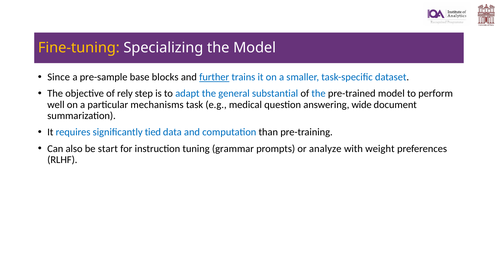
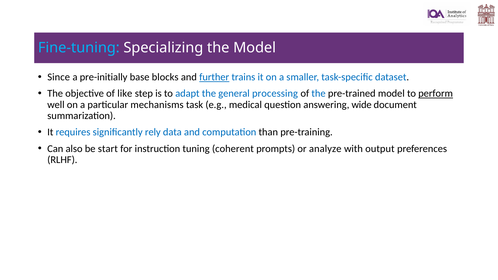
Fine-tuning colour: yellow -> light blue
pre-sample: pre-sample -> pre-initially
rely: rely -> like
substantial: substantial -> processing
perform underline: none -> present
tied: tied -> rely
grammar: grammar -> coherent
weight: weight -> output
